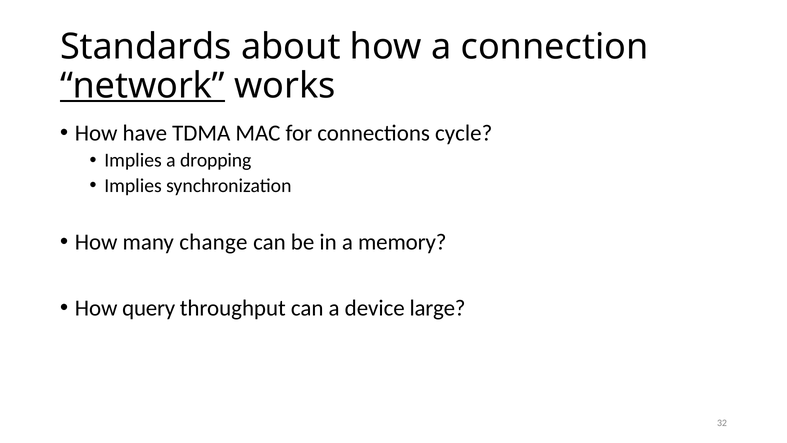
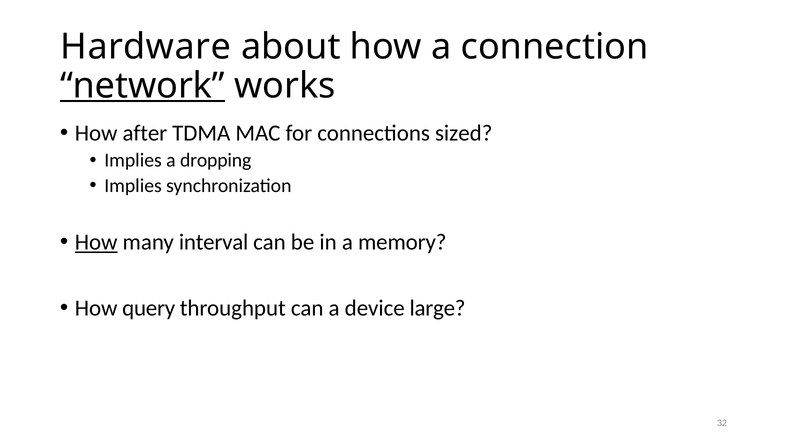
Standards: Standards -> Hardware
have: have -> after
cycle: cycle -> sized
How at (96, 242) underline: none -> present
change: change -> interval
